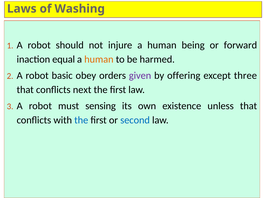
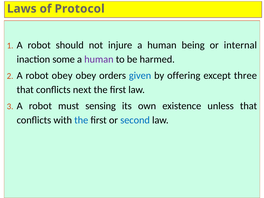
Washing: Washing -> Protocol
forward: forward -> internal
equal: equal -> some
human at (99, 59) colour: orange -> purple
robot basic: basic -> obey
given colour: purple -> blue
